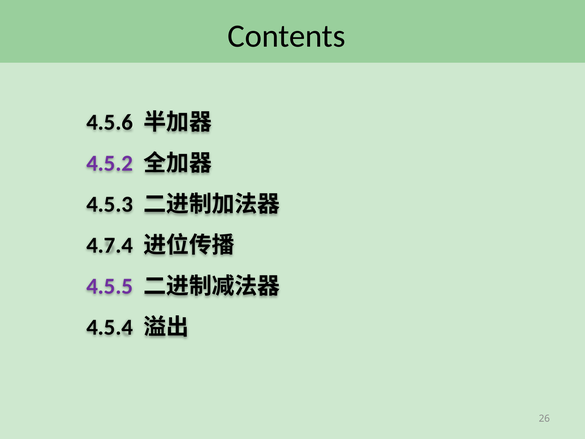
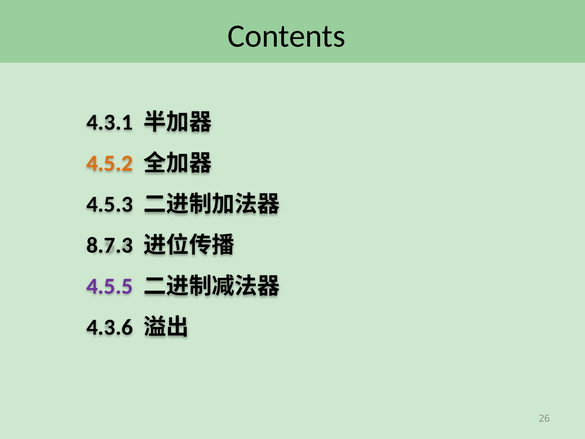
4.5.6: 4.5.6 -> 4.3.1
4.5.2 colour: purple -> orange
4.7.4: 4.7.4 -> 8.7.3
4.5.4: 4.5.4 -> 4.3.6
